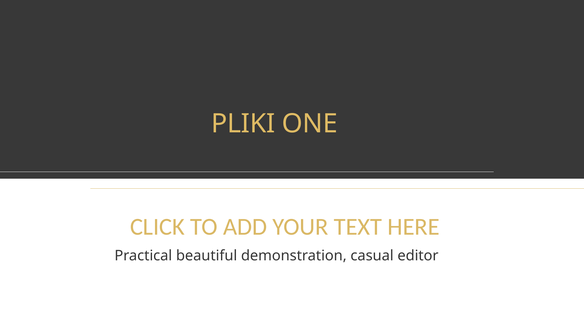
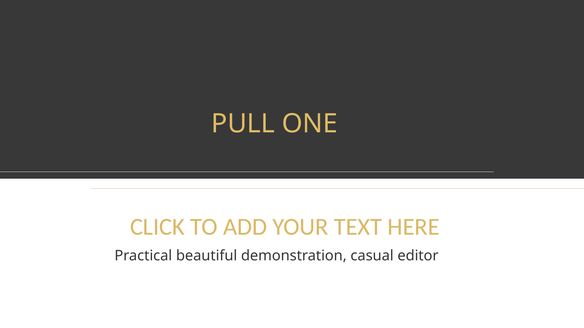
PLIKI: PLIKI -> PULL
